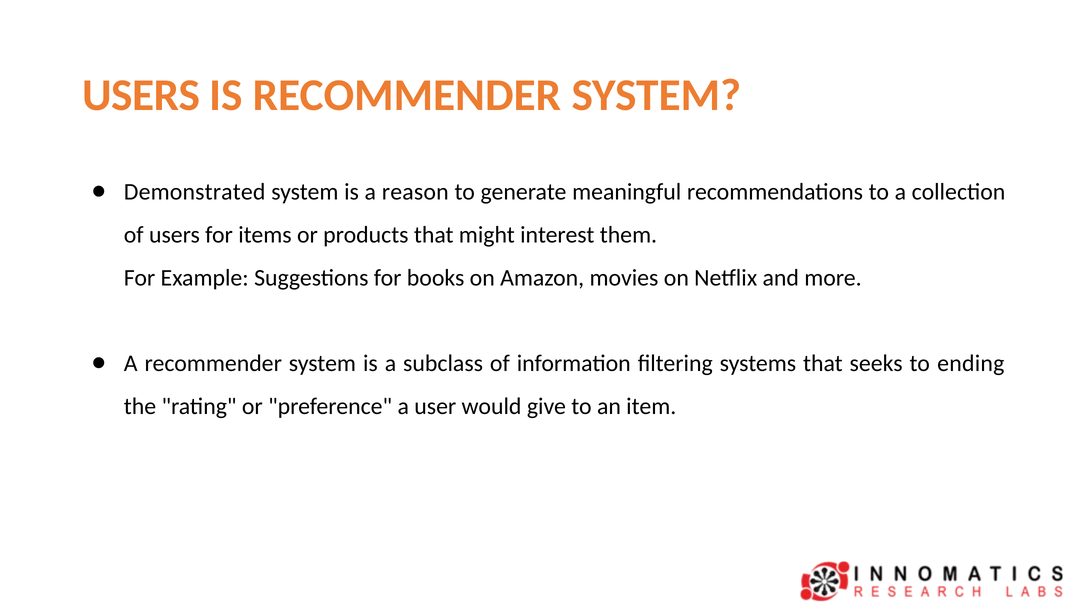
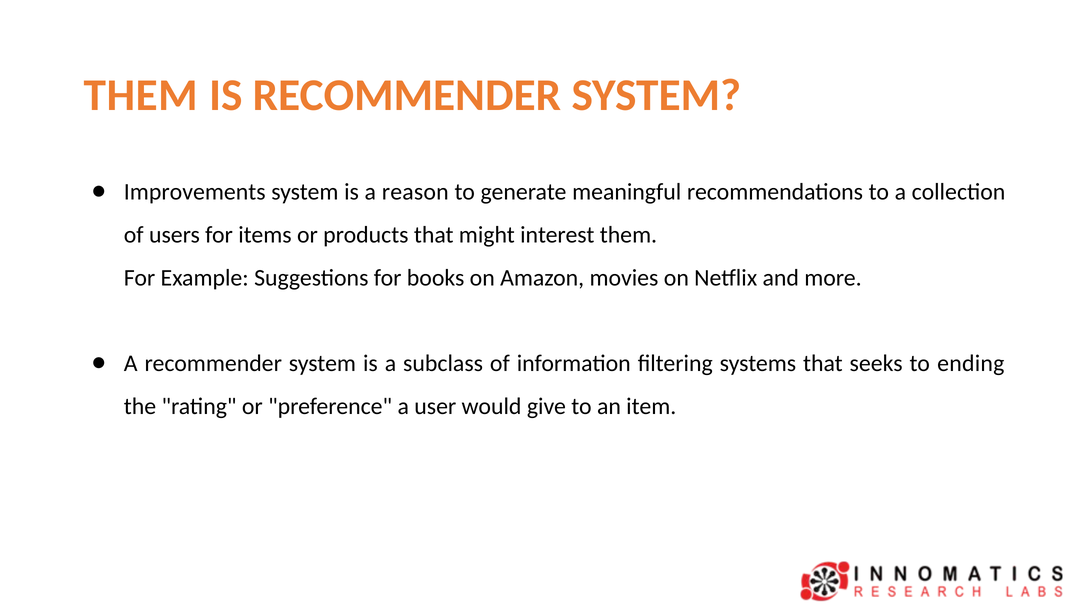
USERS at (141, 95): USERS -> THEM
Demonstrated: Demonstrated -> Improvements
